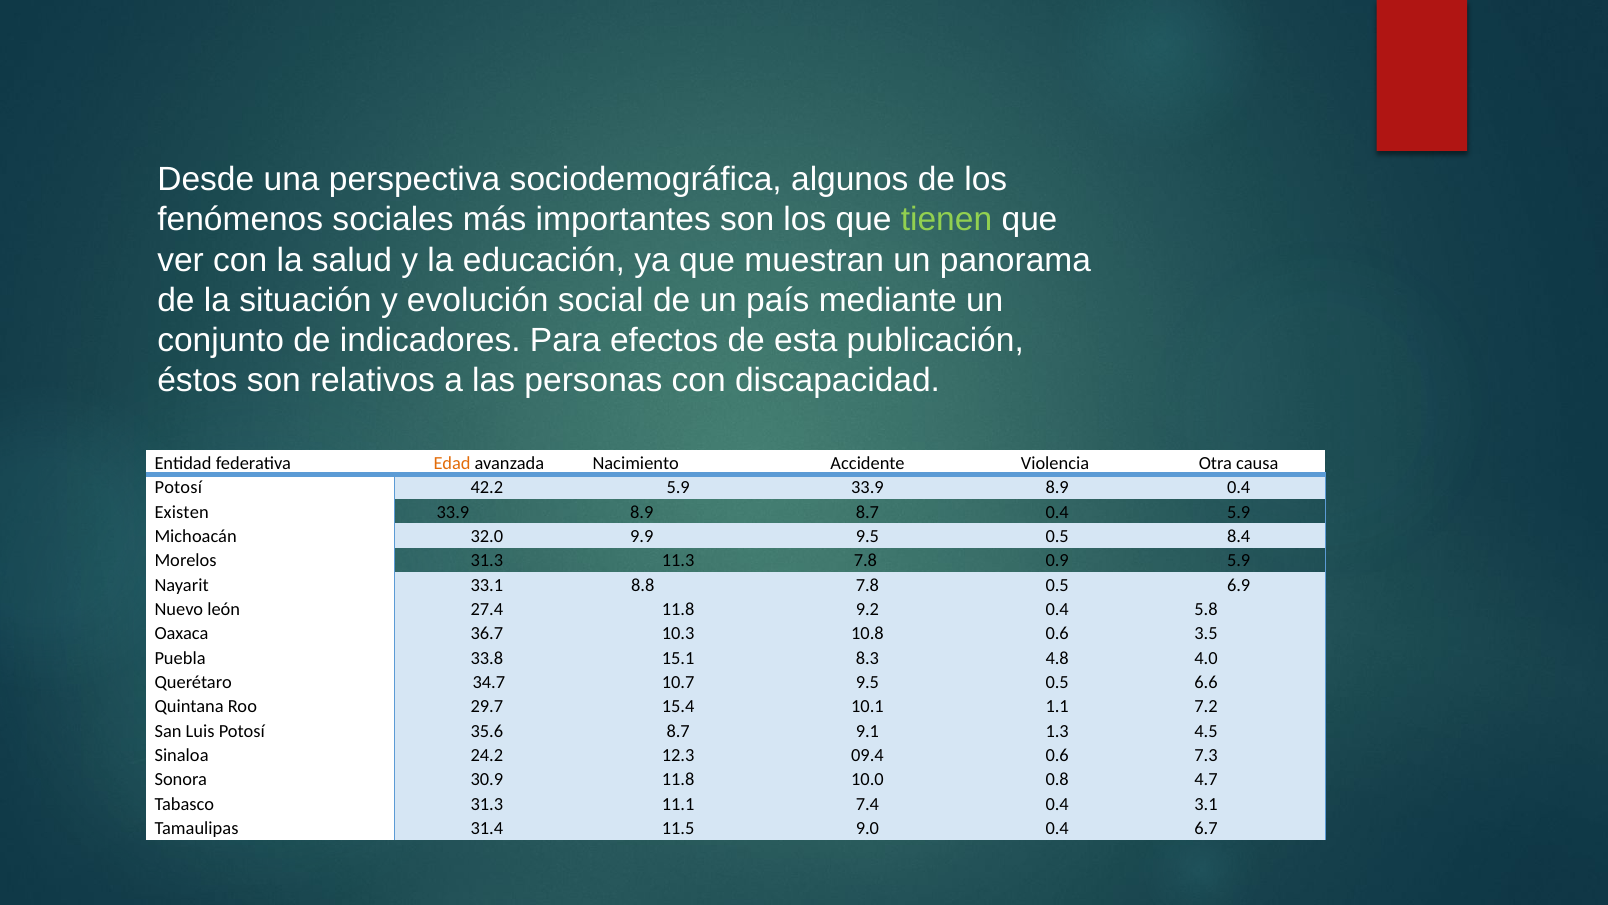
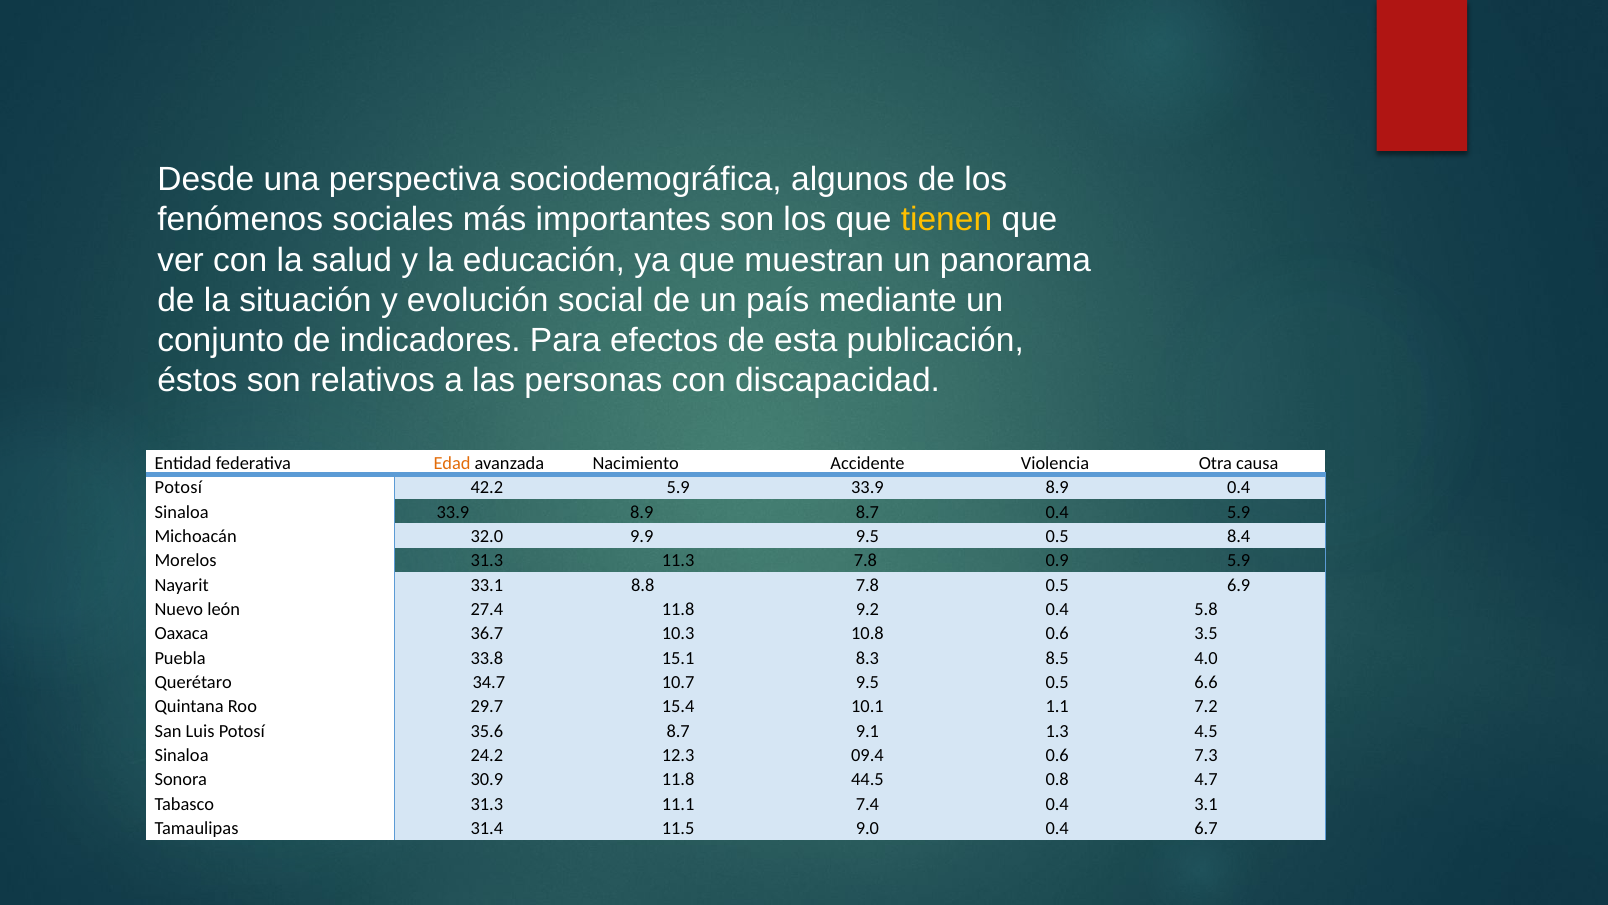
tienen colour: light green -> yellow
Existen at (182, 512): Existen -> Sinaloa
4.8: 4.8 -> 8.5
10.0: 10.0 -> 44.5
